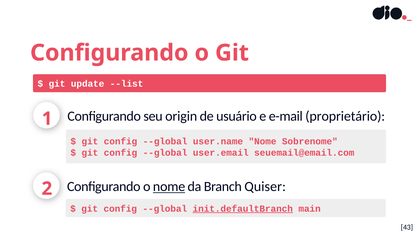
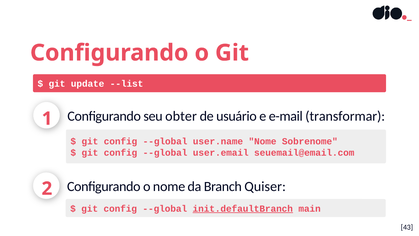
origin: origin -> obter
proprietário: proprietário -> transformar
nome at (169, 186) underline: present -> none
